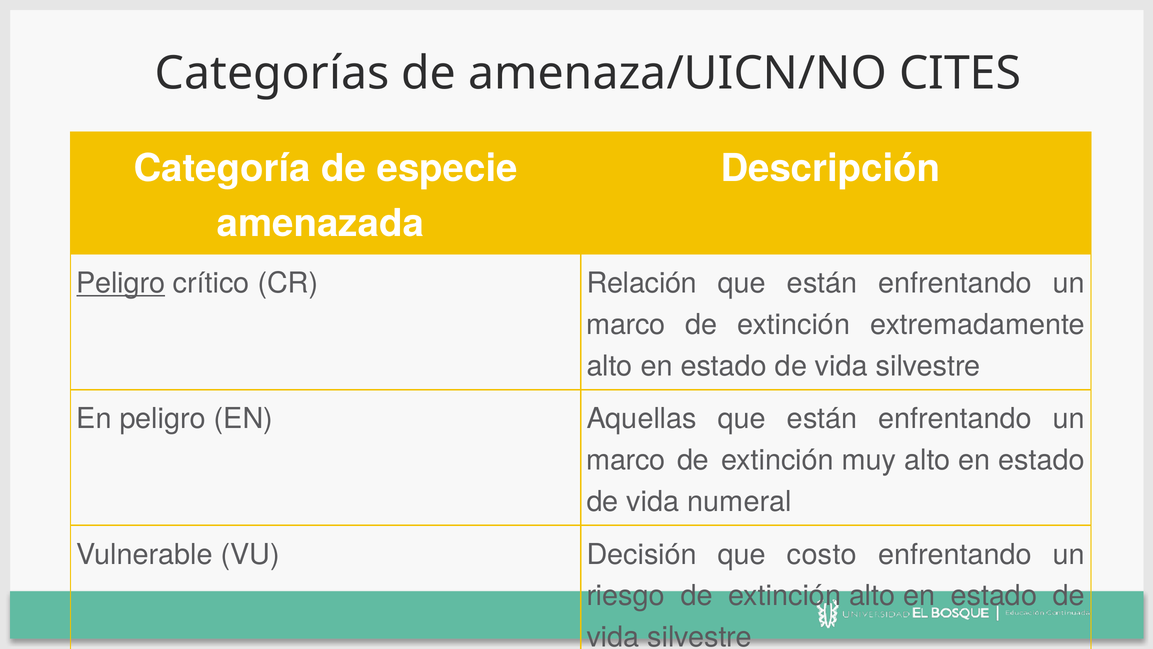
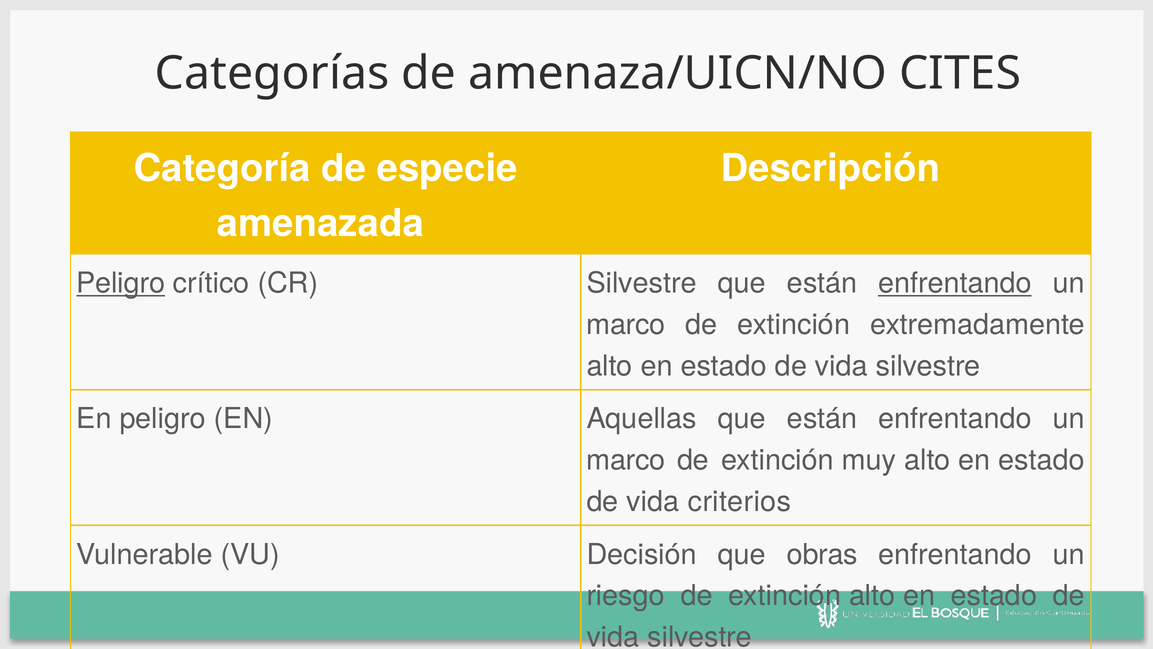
CR Relación: Relación -> Silvestre
enfrentando at (955, 283) underline: none -> present
numeral: numeral -> criterios
costo: costo -> obras
